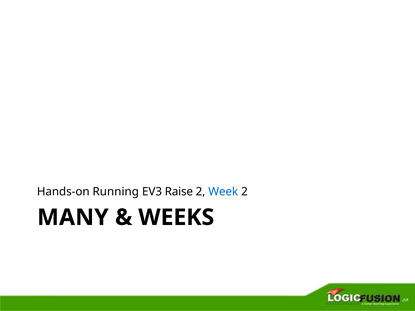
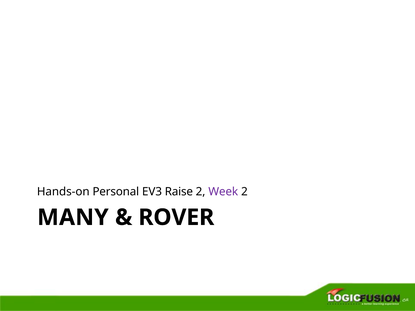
Running: Running -> Personal
Week colour: blue -> purple
WEEKS: WEEKS -> ROVER
